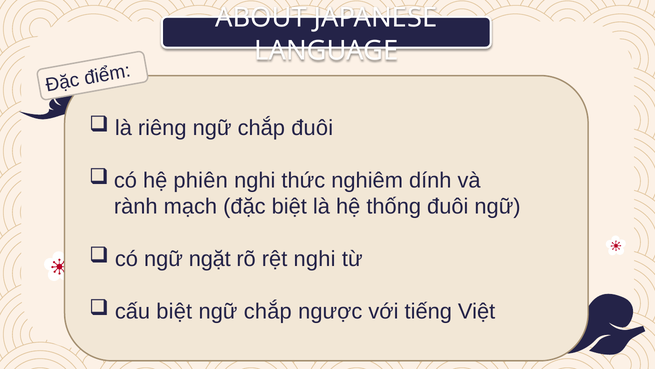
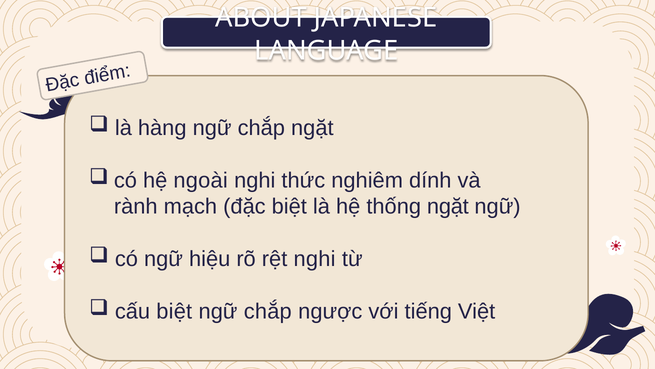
riêng: riêng -> hàng
chắp đuôi: đuôi -> ngặt
phiên: phiên -> ngoài
thống đuôi: đuôi -> ngặt
ngặt: ngặt -> hiệu
